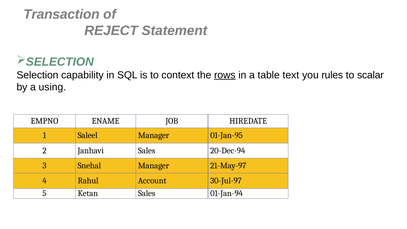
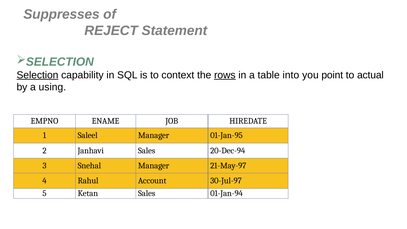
Transaction: Transaction -> Suppresses
Selection underline: none -> present
text: text -> into
rules: rules -> point
scalar: scalar -> actual
